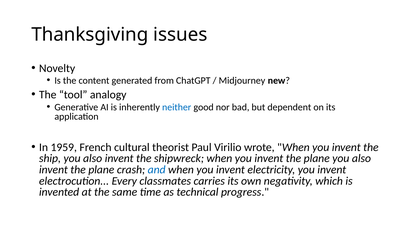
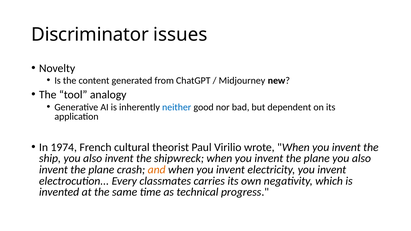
Thanksgiving: Thanksgiving -> Discriminator
1959: 1959 -> 1974
and colour: blue -> orange
